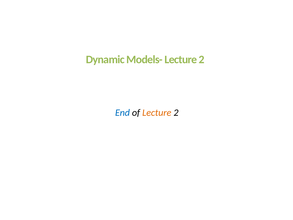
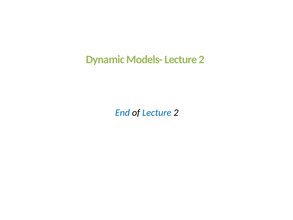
Lecture at (157, 112) colour: orange -> blue
